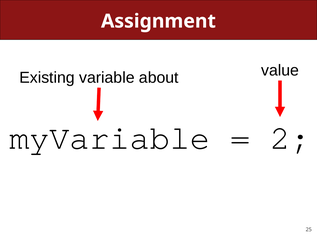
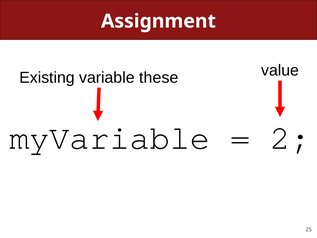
about: about -> these
